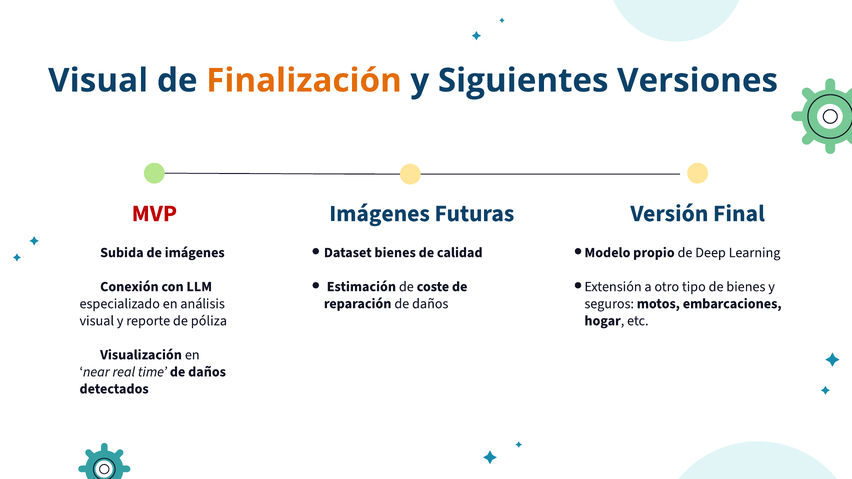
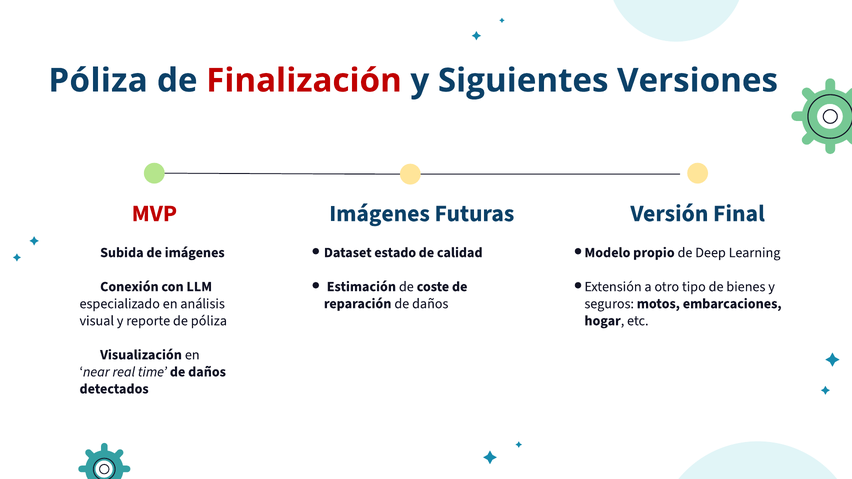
Visual at (98, 81): Visual -> Póliza
Finalización colour: orange -> red
Dataset bienes: bienes -> estado
